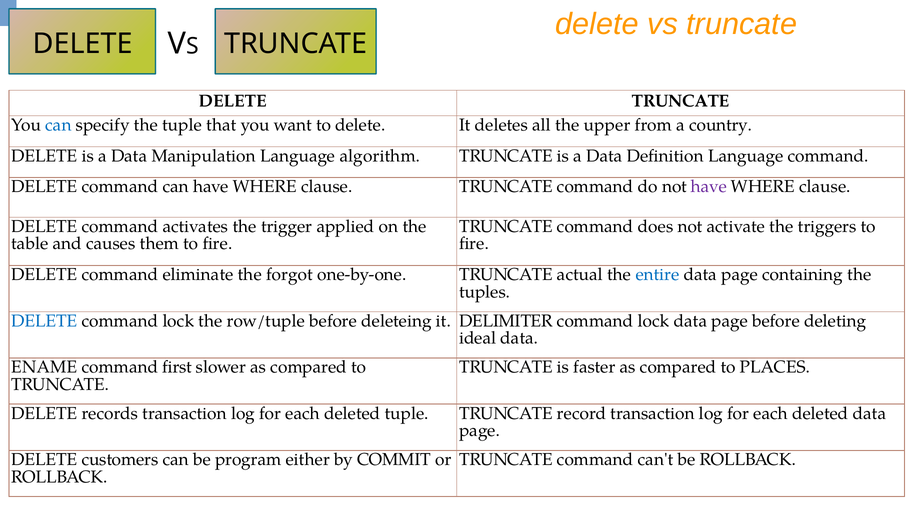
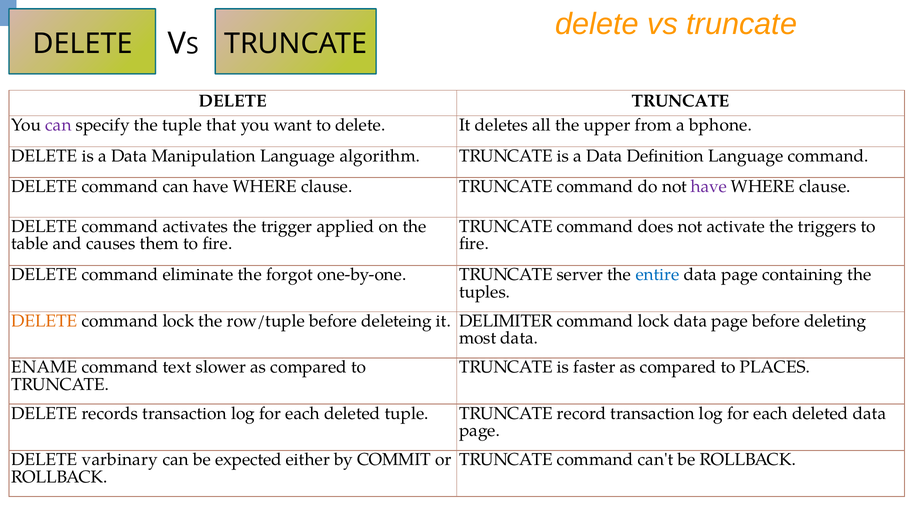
can at (58, 125) colour: blue -> purple
country: country -> bphone
actual: actual -> server
DELETE at (44, 321) colour: blue -> orange
ideal: ideal -> most
first: first -> text
customers: customers -> varbinary
program: program -> expected
